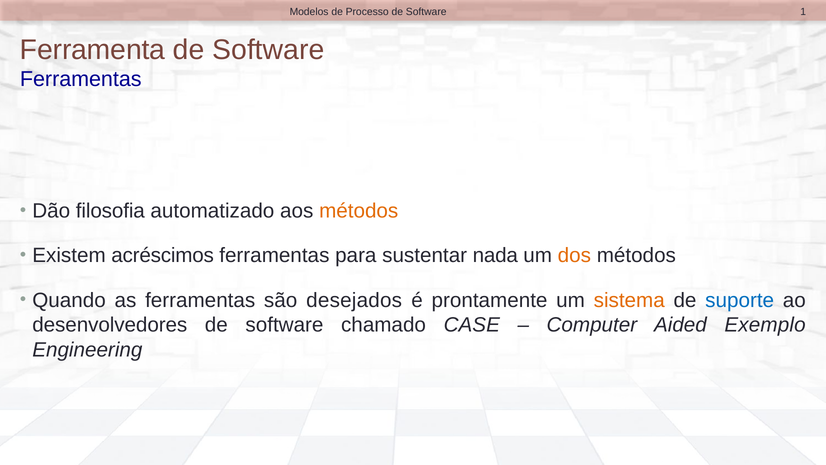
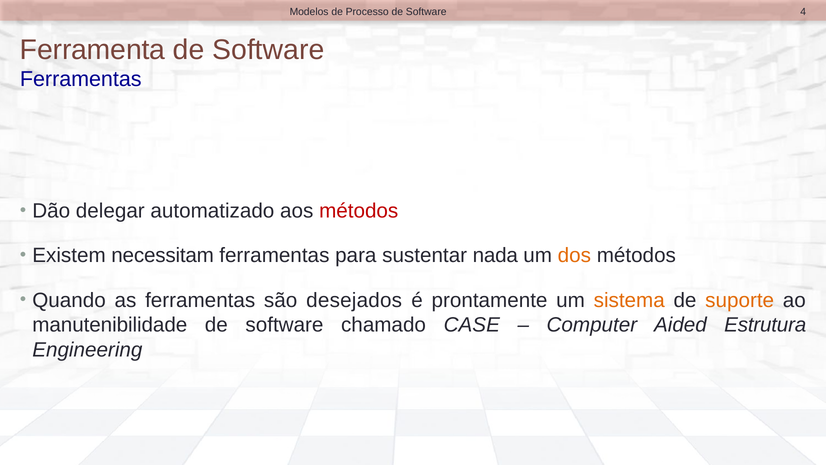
1: 1 -> 4
filosofia: filosofia -> delegar
métodos at (359, 211) colour: orange -> red
acréscimos: acréscimos -> necessitam
suporte colour: blue -> orange
desenvolvedores: desenvolvedores -> manutenibilidade
Exemplo: Exemplo -> Estrutura
